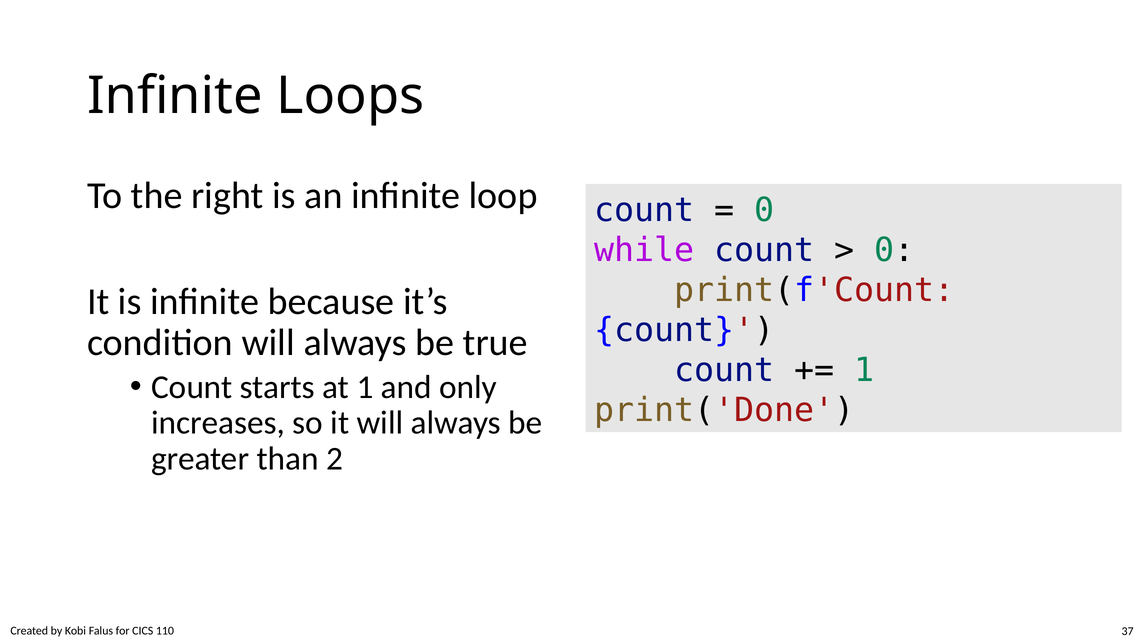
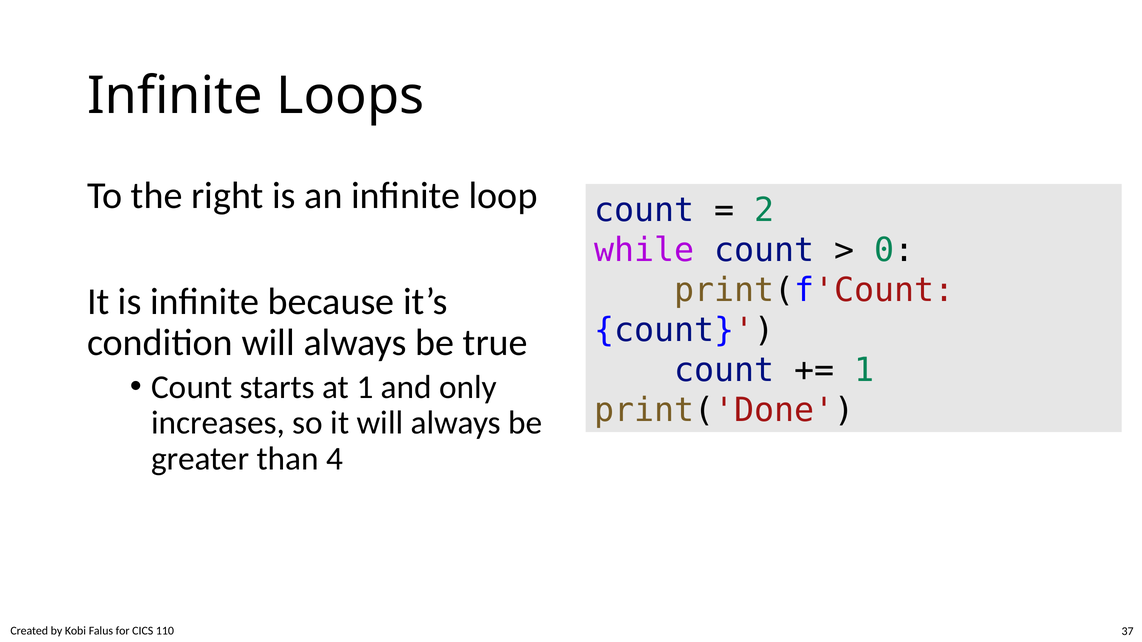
0 at (764, 211): 0 -> 2
2: 2 -> 4
